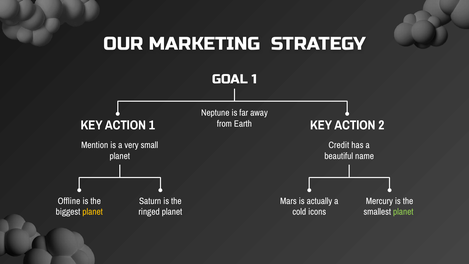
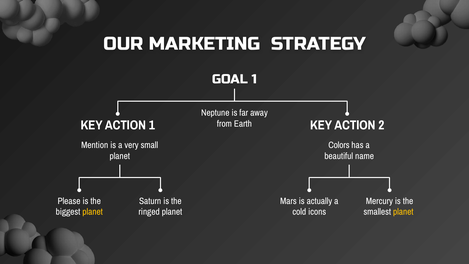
Credit: Credit -> Colors
Offline: Offline -> Please
planet at (403, 212) colour: light green -> yellow
